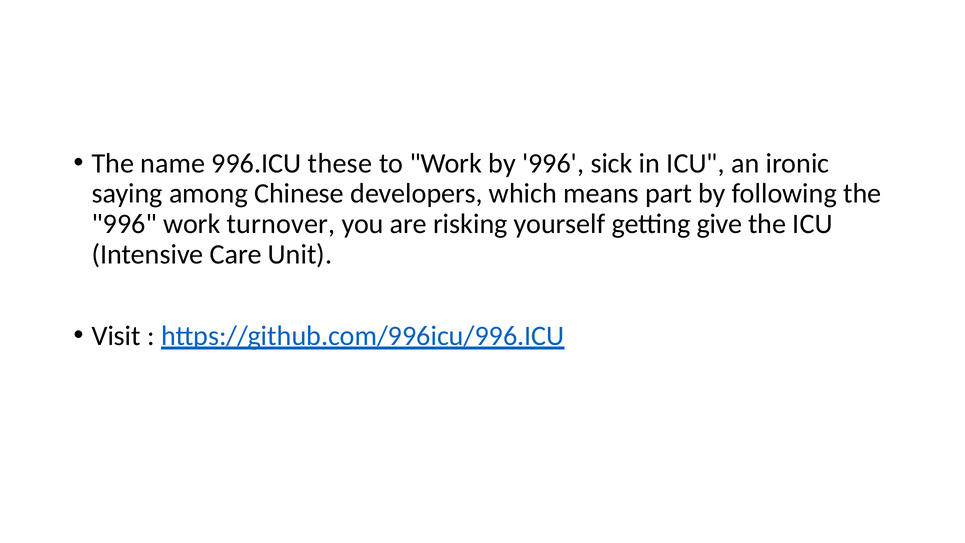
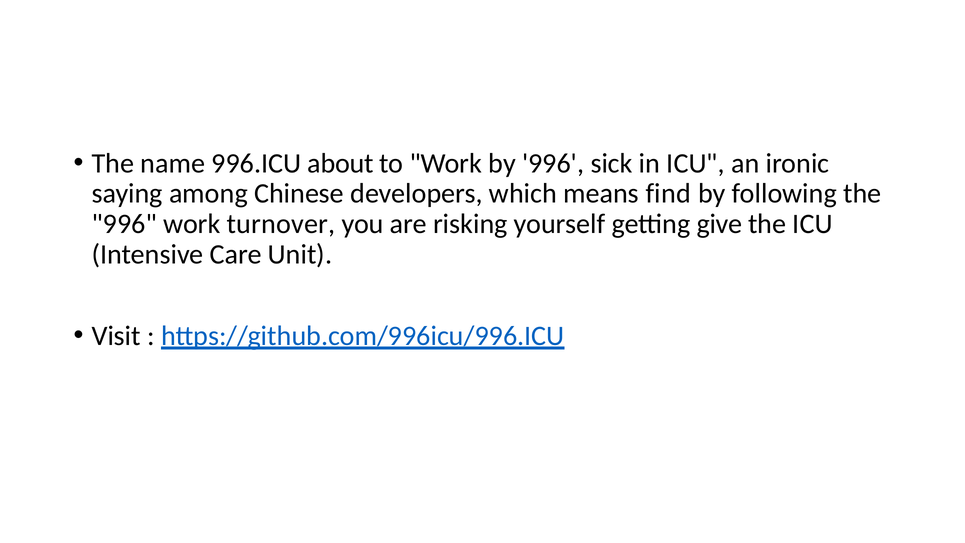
these: these -> about
part: part -> find
